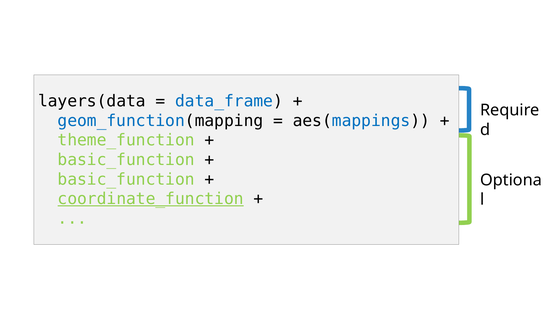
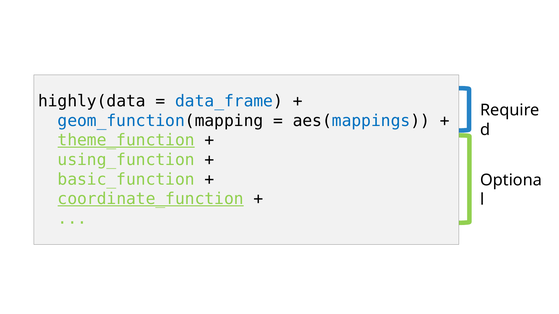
layers(data: layers(data -> highly(data
theme_function underline: none -> present
basic_function at (126, 160): basic_function -> using_function
